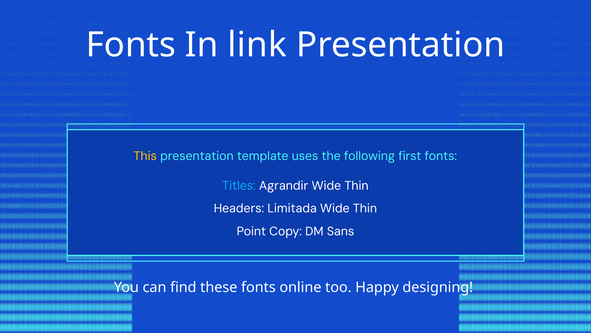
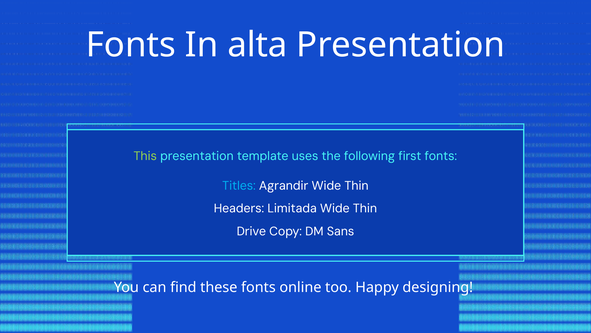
link: link -> alta
This colour: yellow -> light green
Point: Point -> Drive
